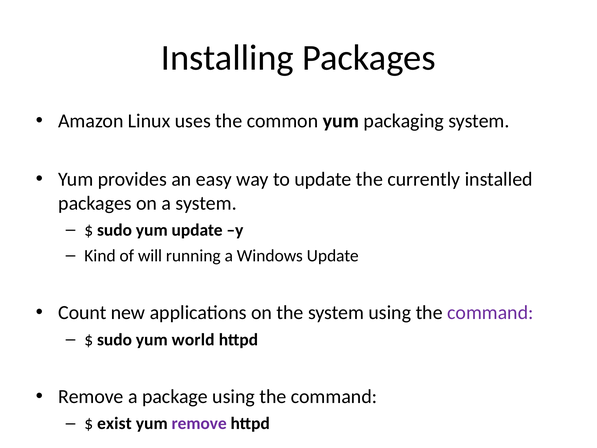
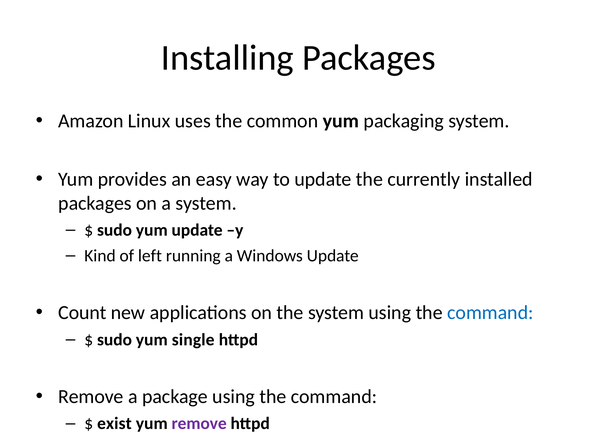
will: will -> left
command at (490, 313) colour: purple -> blue
world: world -> single
